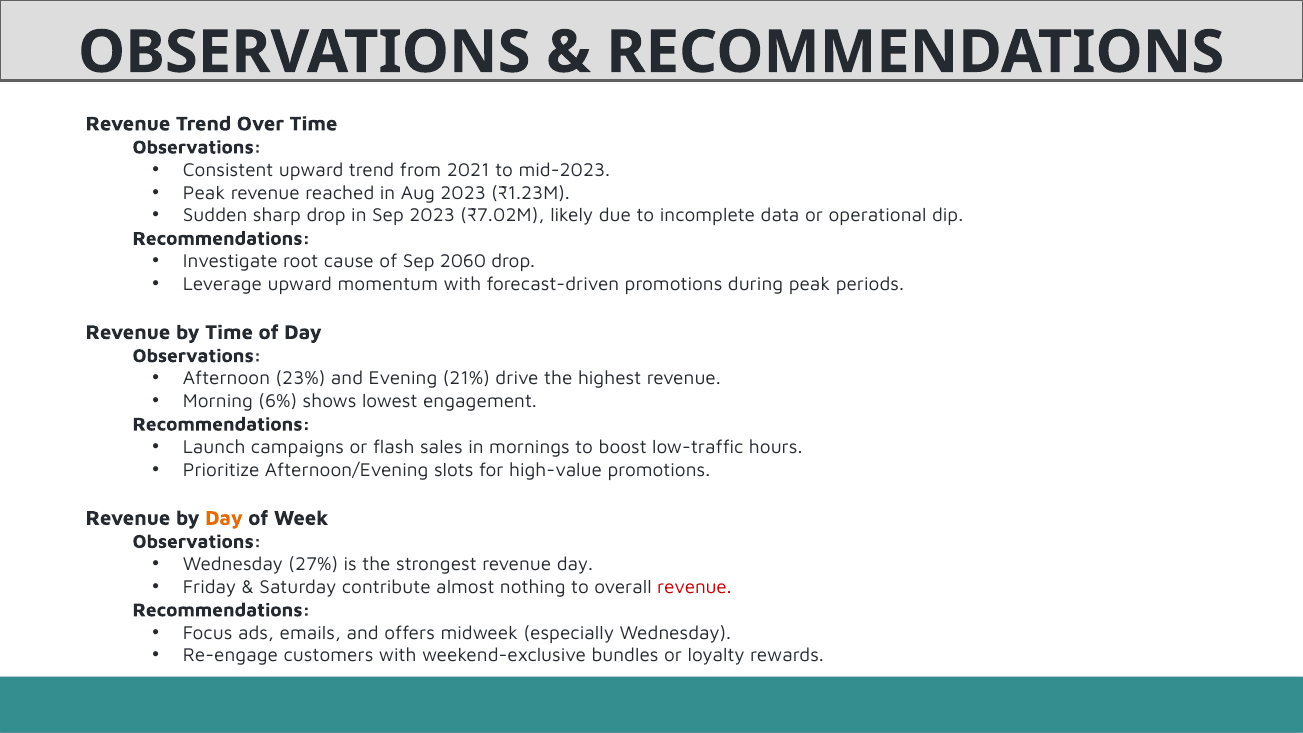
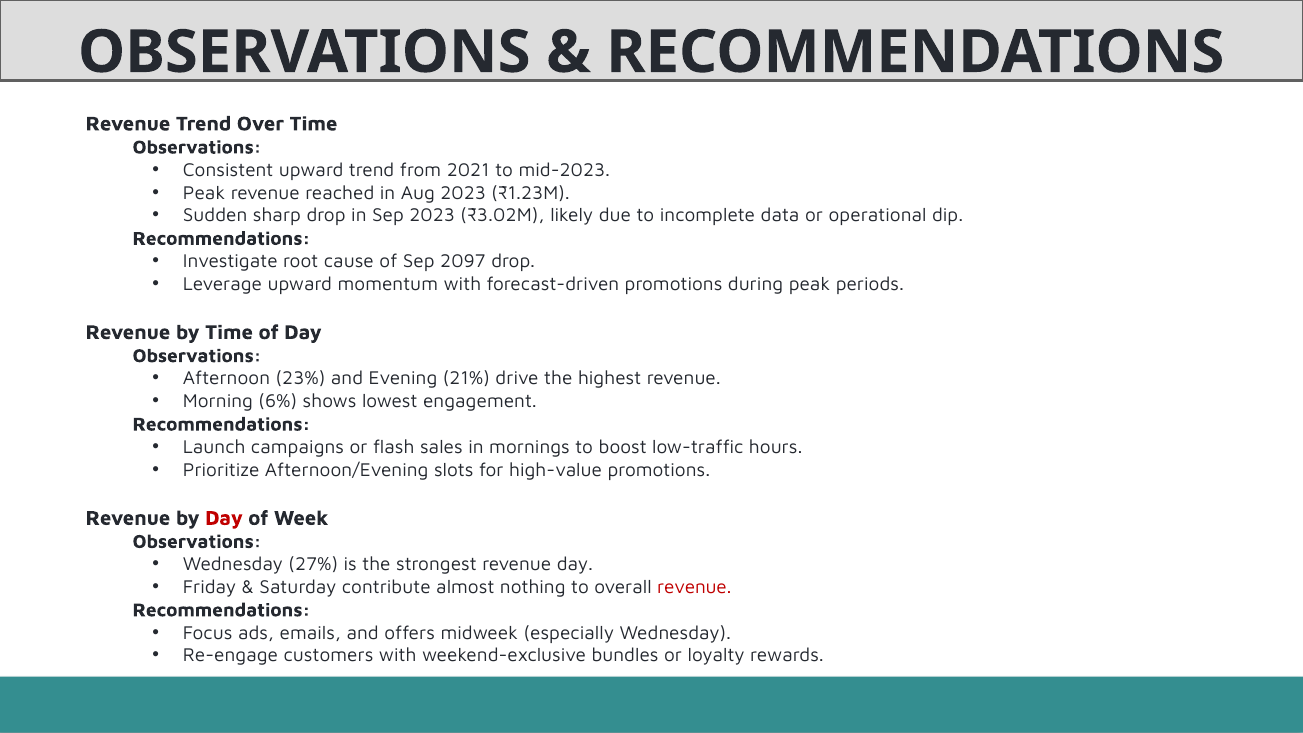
₹7.02M: ₹7.02M -> ₹3.02M
2060: 2060 -> 2097
Day at (224, 518) colour: orange -> red
